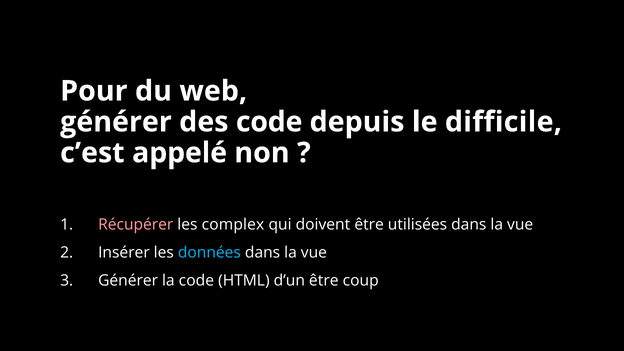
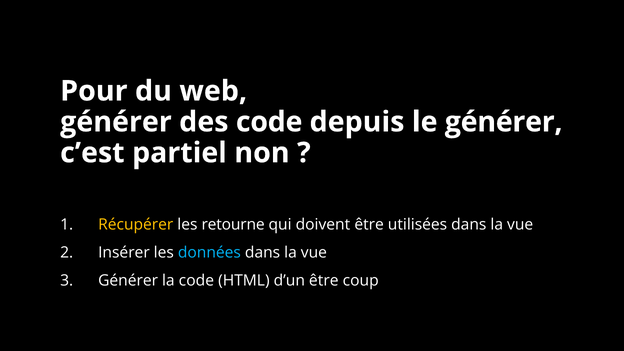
le difficile: difficile -> générer
appelé: appelé -> partiel
Récupérer colour: pink -> yellow
complex: complex -> retourne
